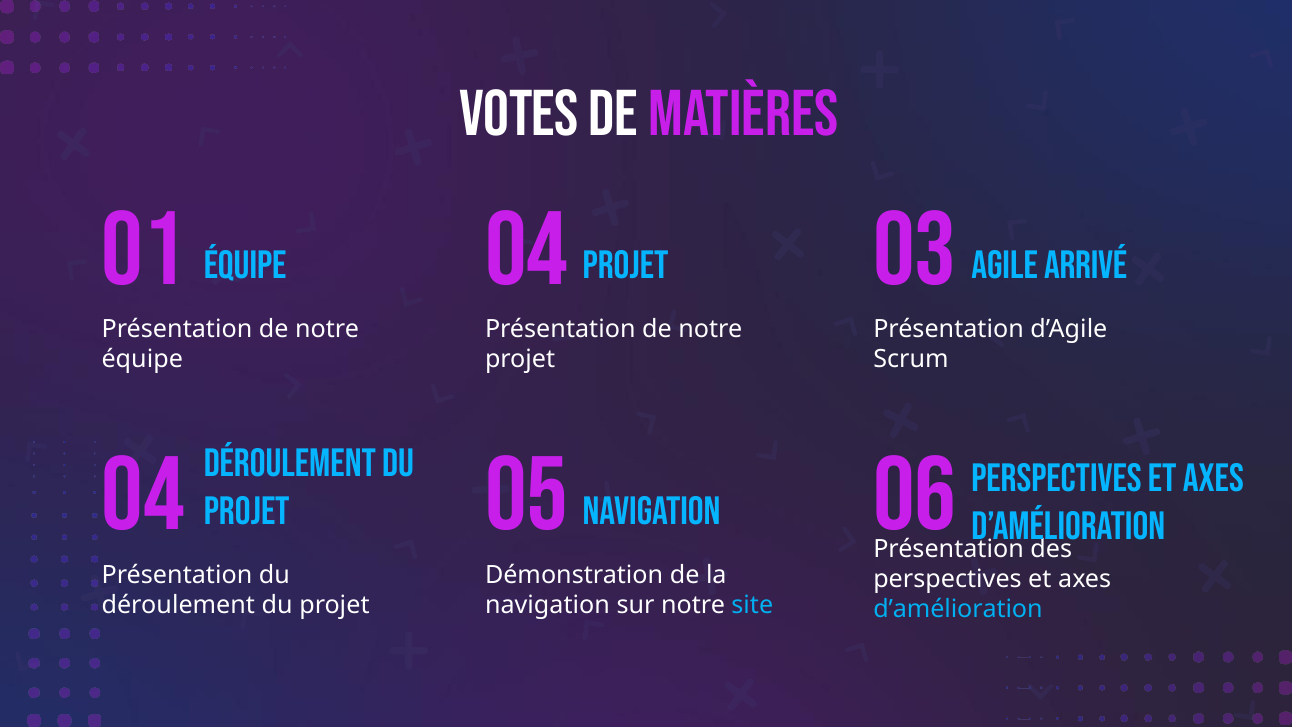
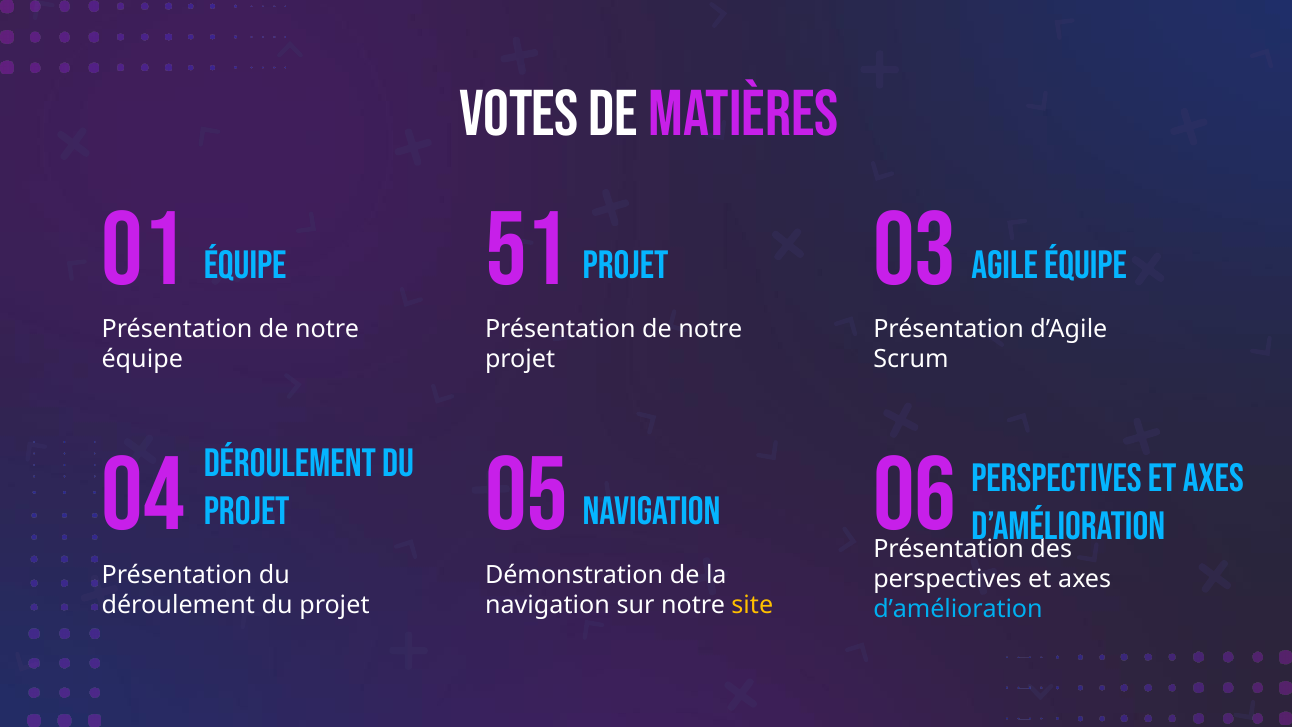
équipe 04: 04 -> 51
AgilE Arrivé: Arrivé -> Équipe
site colour: light blue -> yellow
